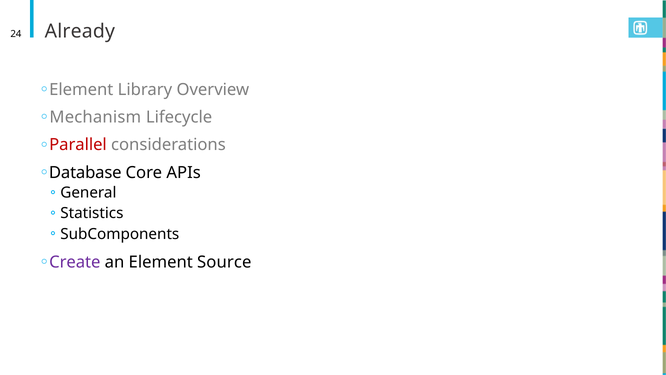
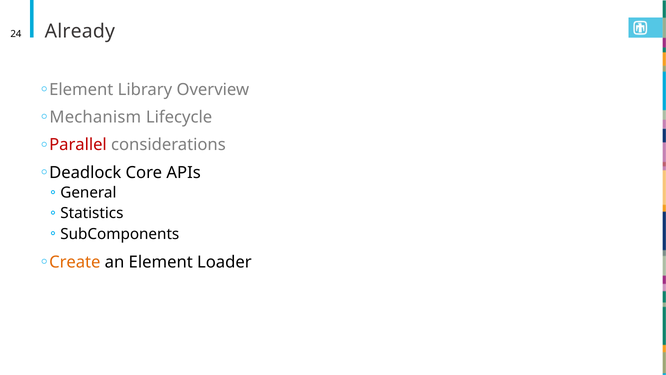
Database: Database -> Deadlock
Create colour: purple -> orange
Source: Source -> Loader
